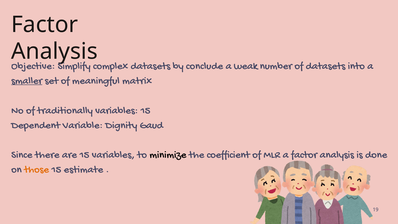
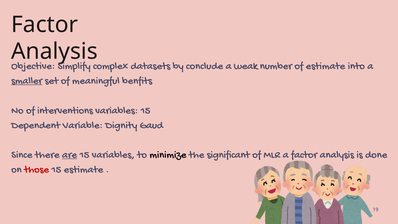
of datasets: datasets -> estimate
matrix: matrix -> benfits
traditionally: traditionally -> interventions
are underline: none -> present
coefficient: coefficient -> significant
those colour: orange -> red
